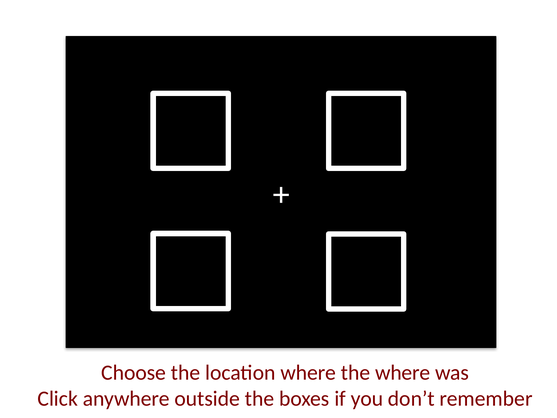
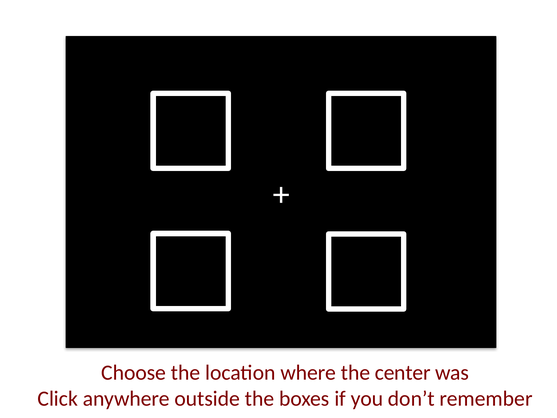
the where: where -> center
